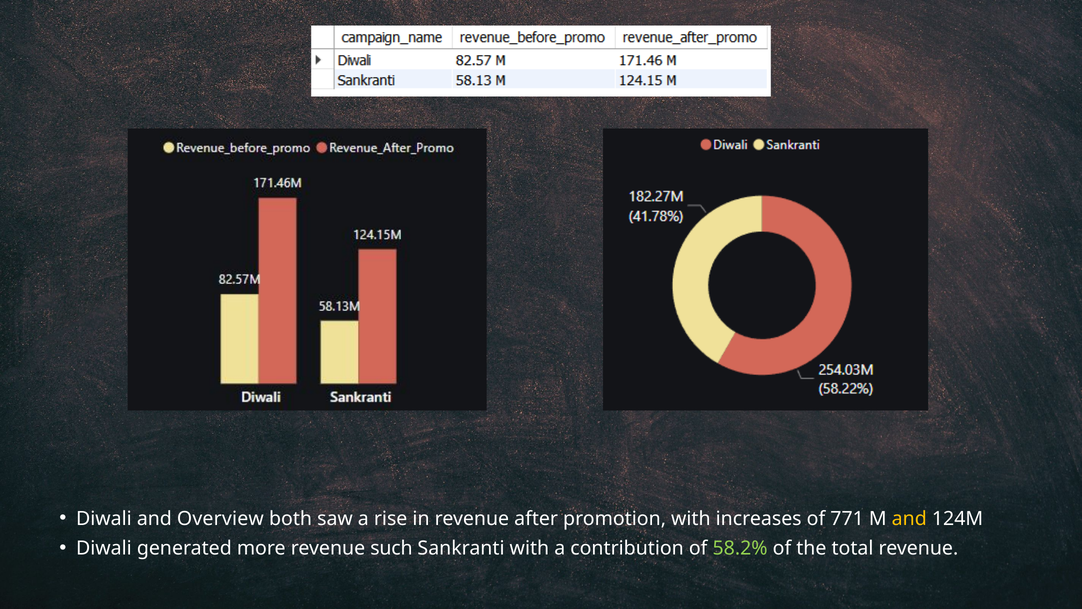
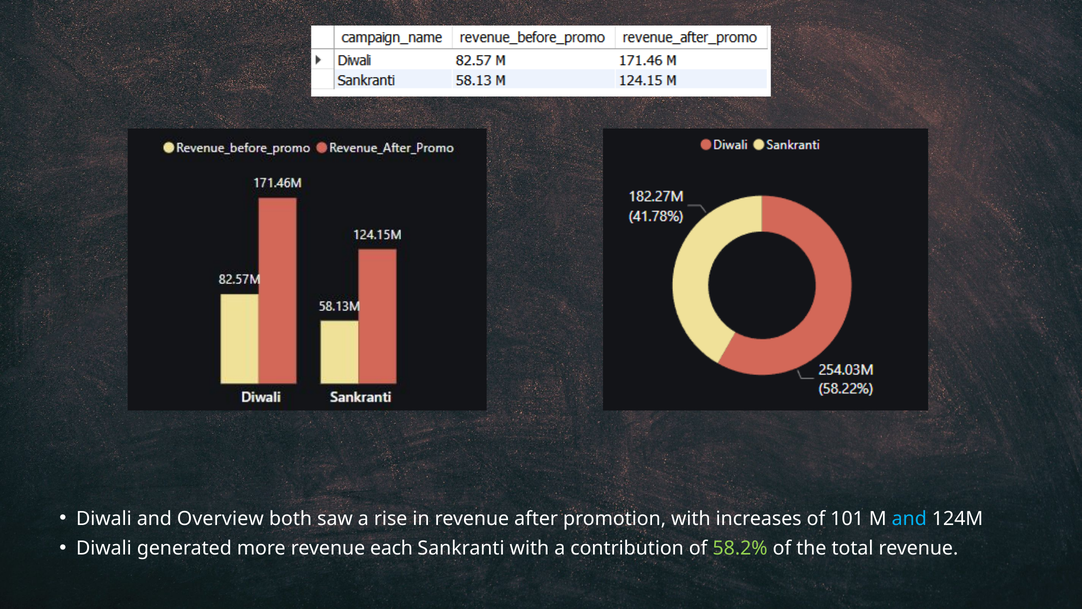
771: 771 -> 101
and at (909, 518) colour: yellow -> light blue
such: such -> each
